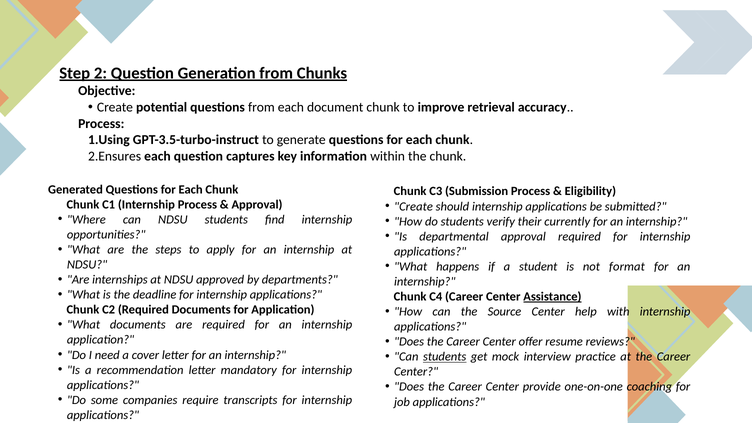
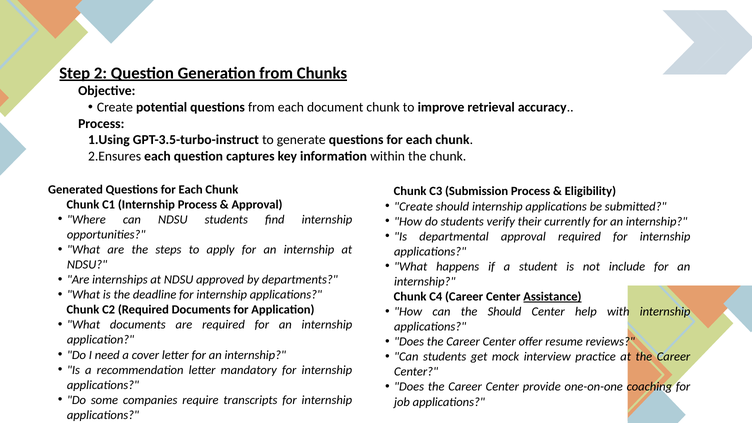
format: format -> include
the Source: Source -> Should
students at (445, 357) underline: present -> none
